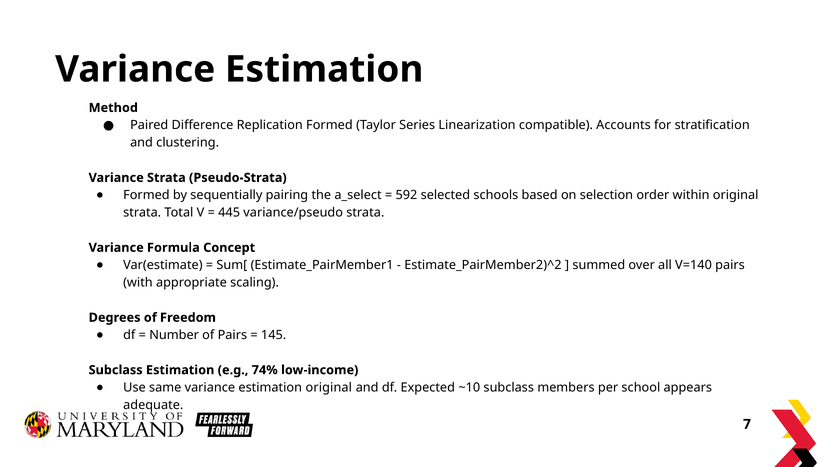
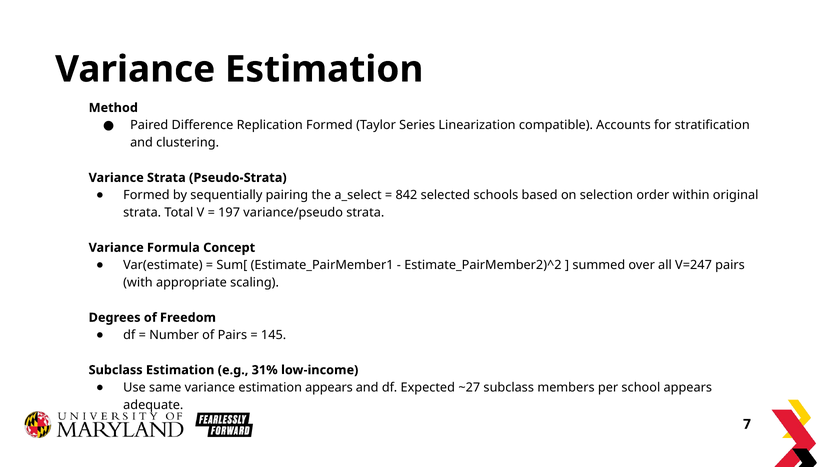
592: 592 -> 842
445: 445 -> 197
V=140: V=140 -> V=247
74%: 74% -> 31%
estimation original: original -> appears
~10: ~10 -> ~27
